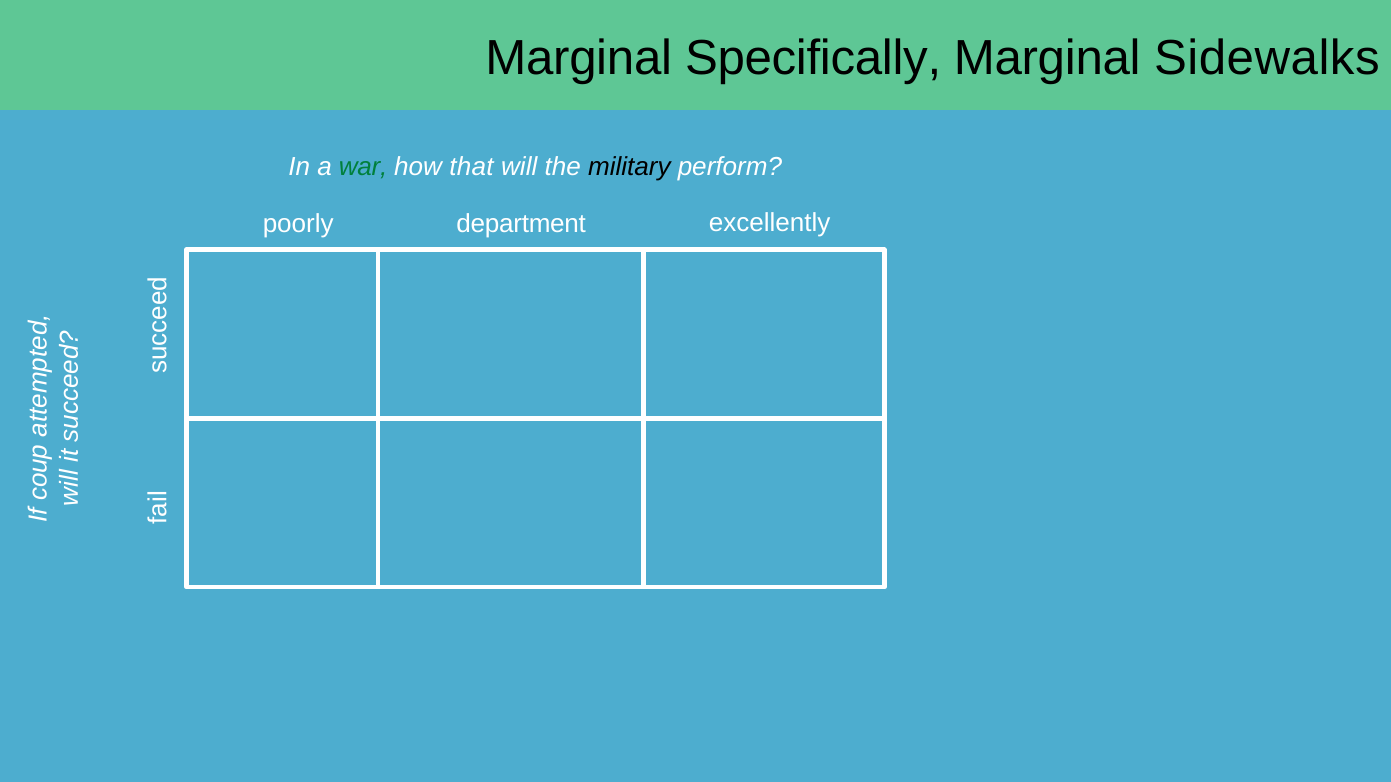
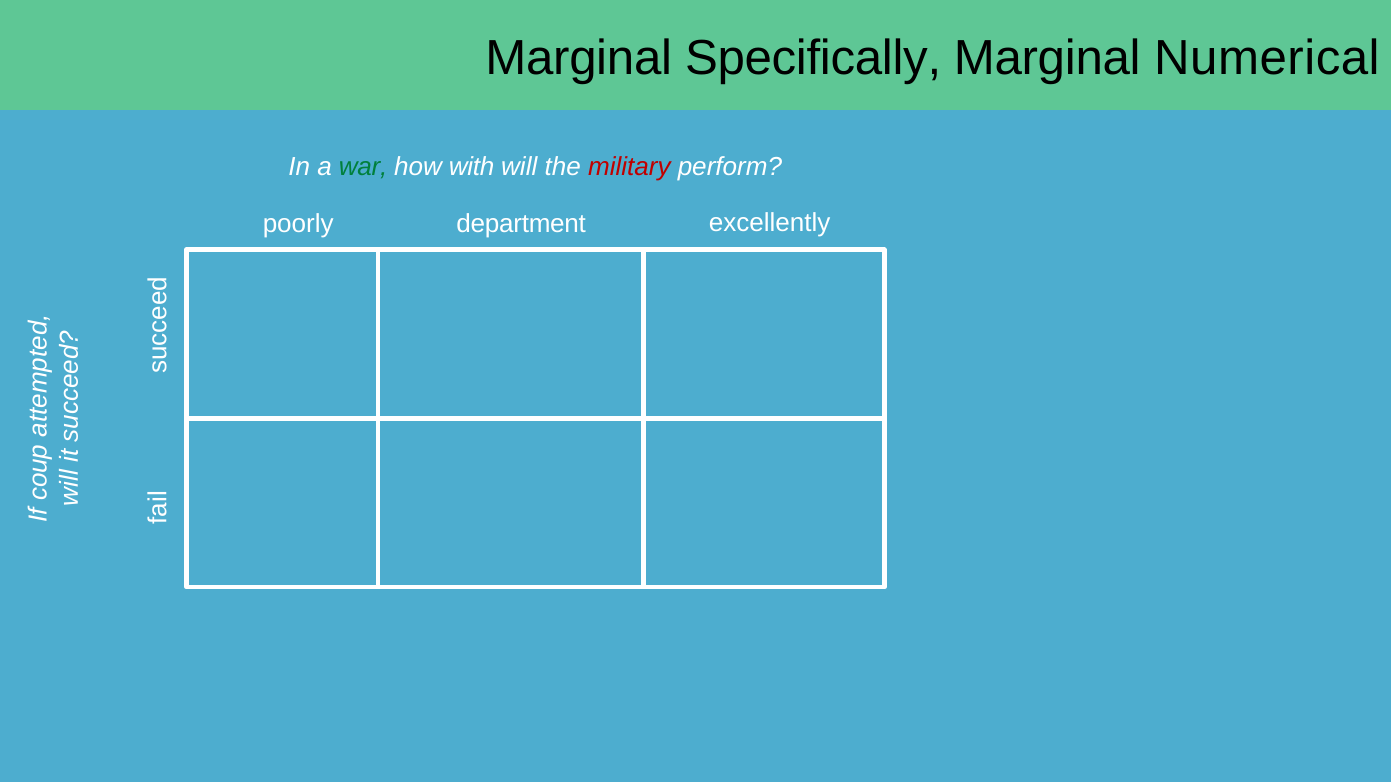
Sidewalks: Sidewalks -> Numerical
that: that -> with
military colour: black -> red
